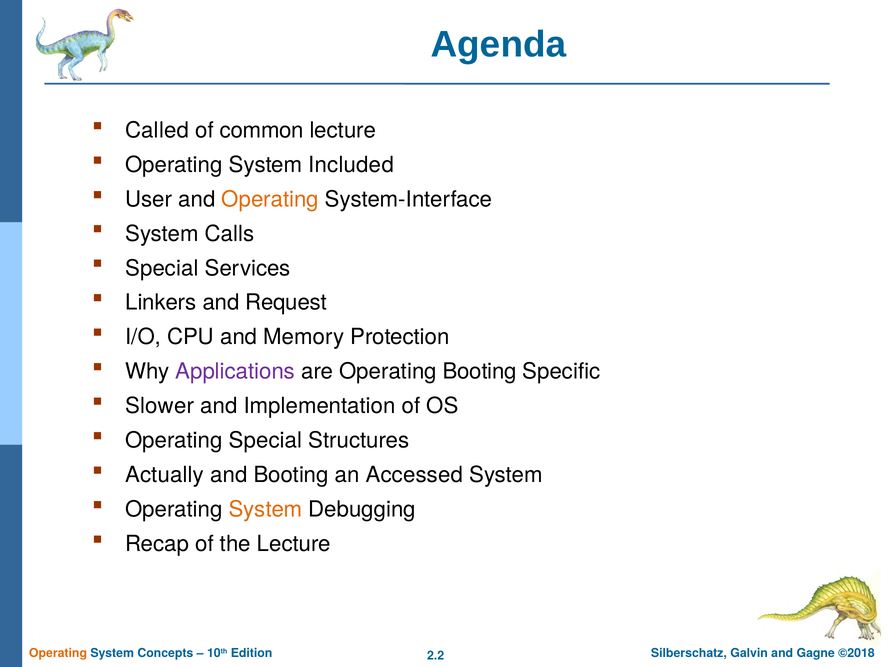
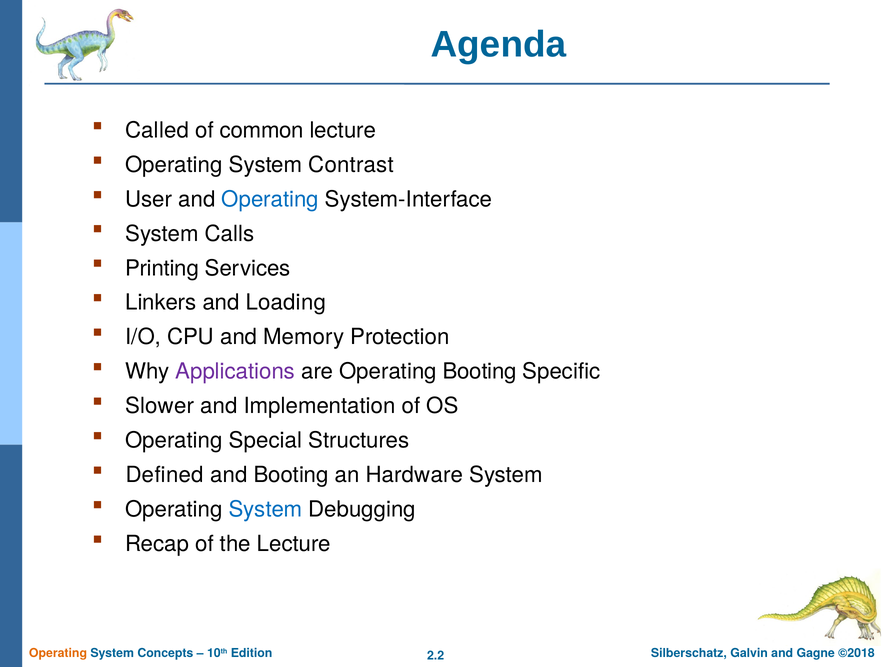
Included: Included -> Contrast
Operating at (270, 199) colour: orange -> blue
Special at (162, 268): Special -> Printing
Request: Request -> Loading
Actually: Actually -> Defined
Accessed: Accessed -> Hardware
System at (266, 509) colour: orange -> blue
